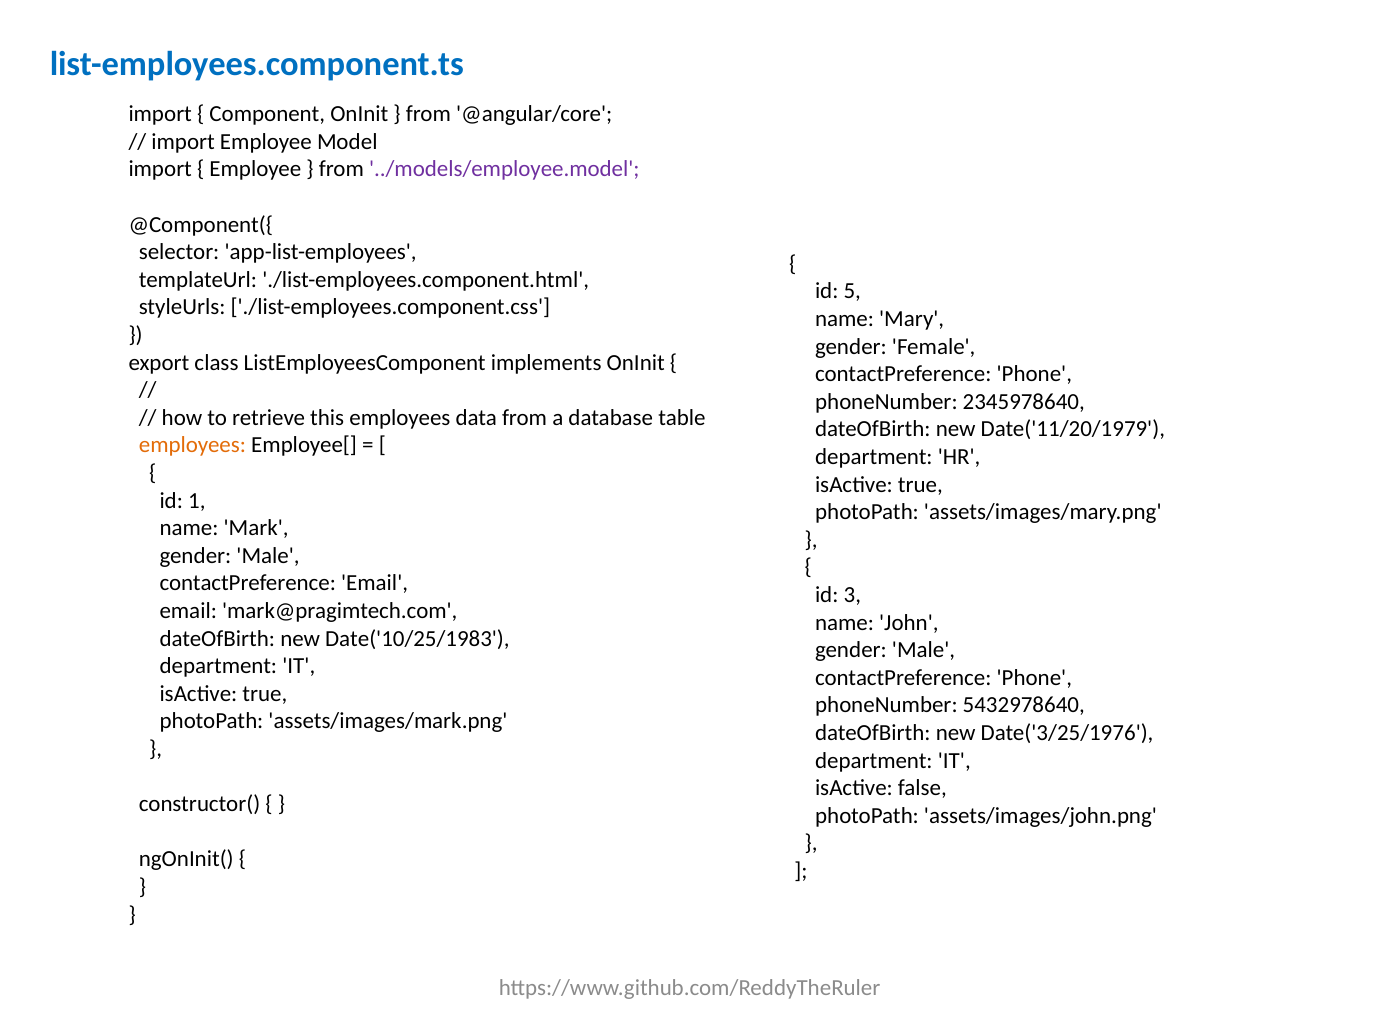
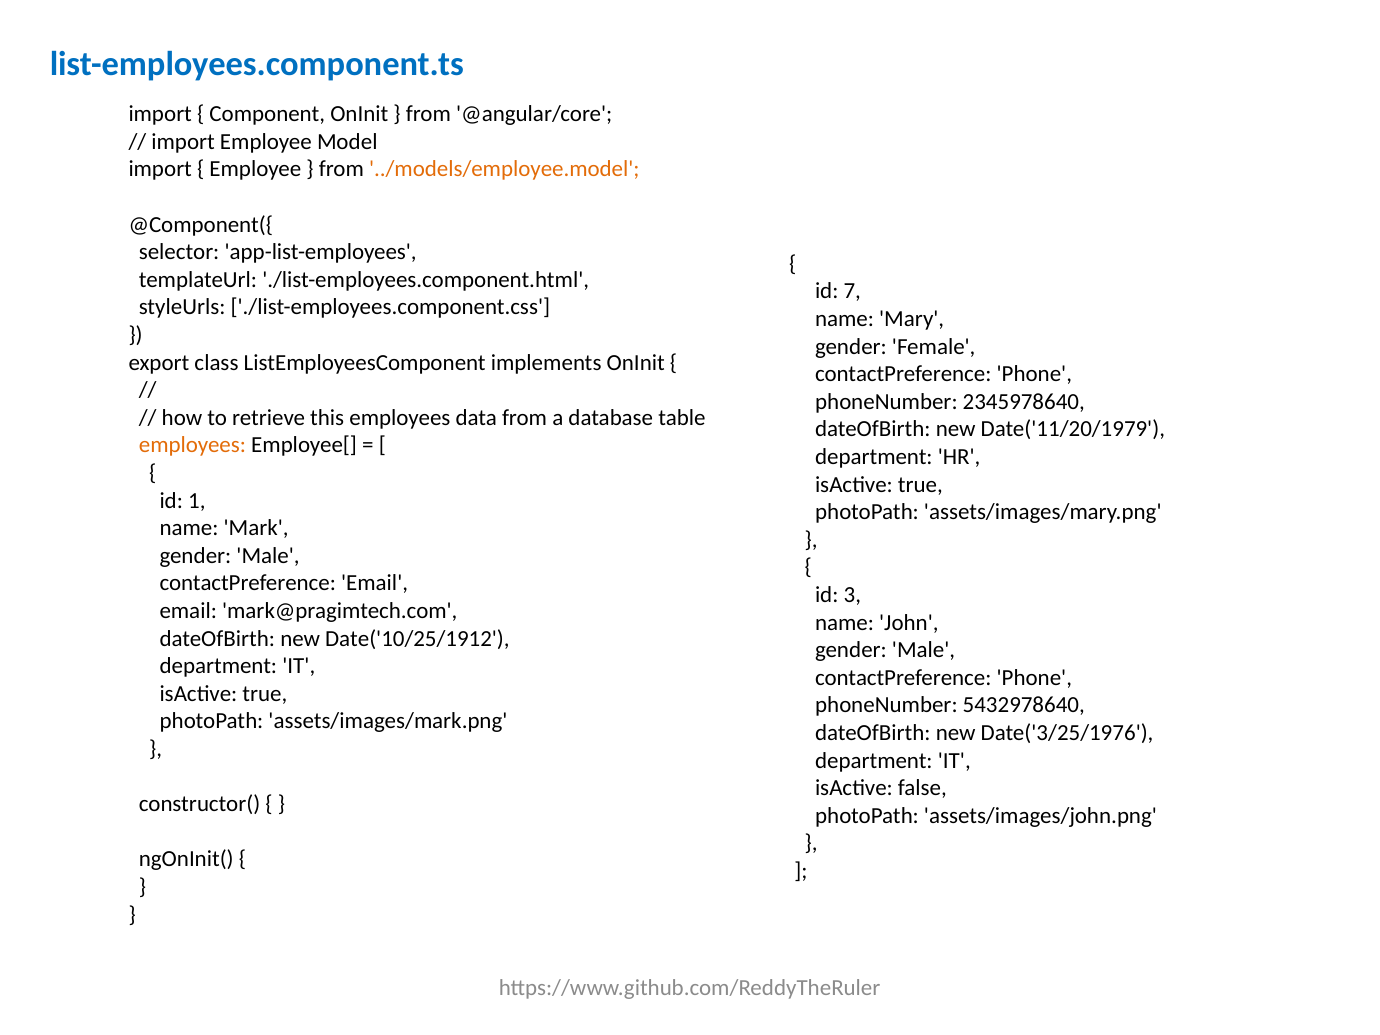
../models/employee.model colour: purple -> orange
5: 5 -> 7
Date('10/25/1983: Date('10/25/1983 -> Date('10/25/1912
